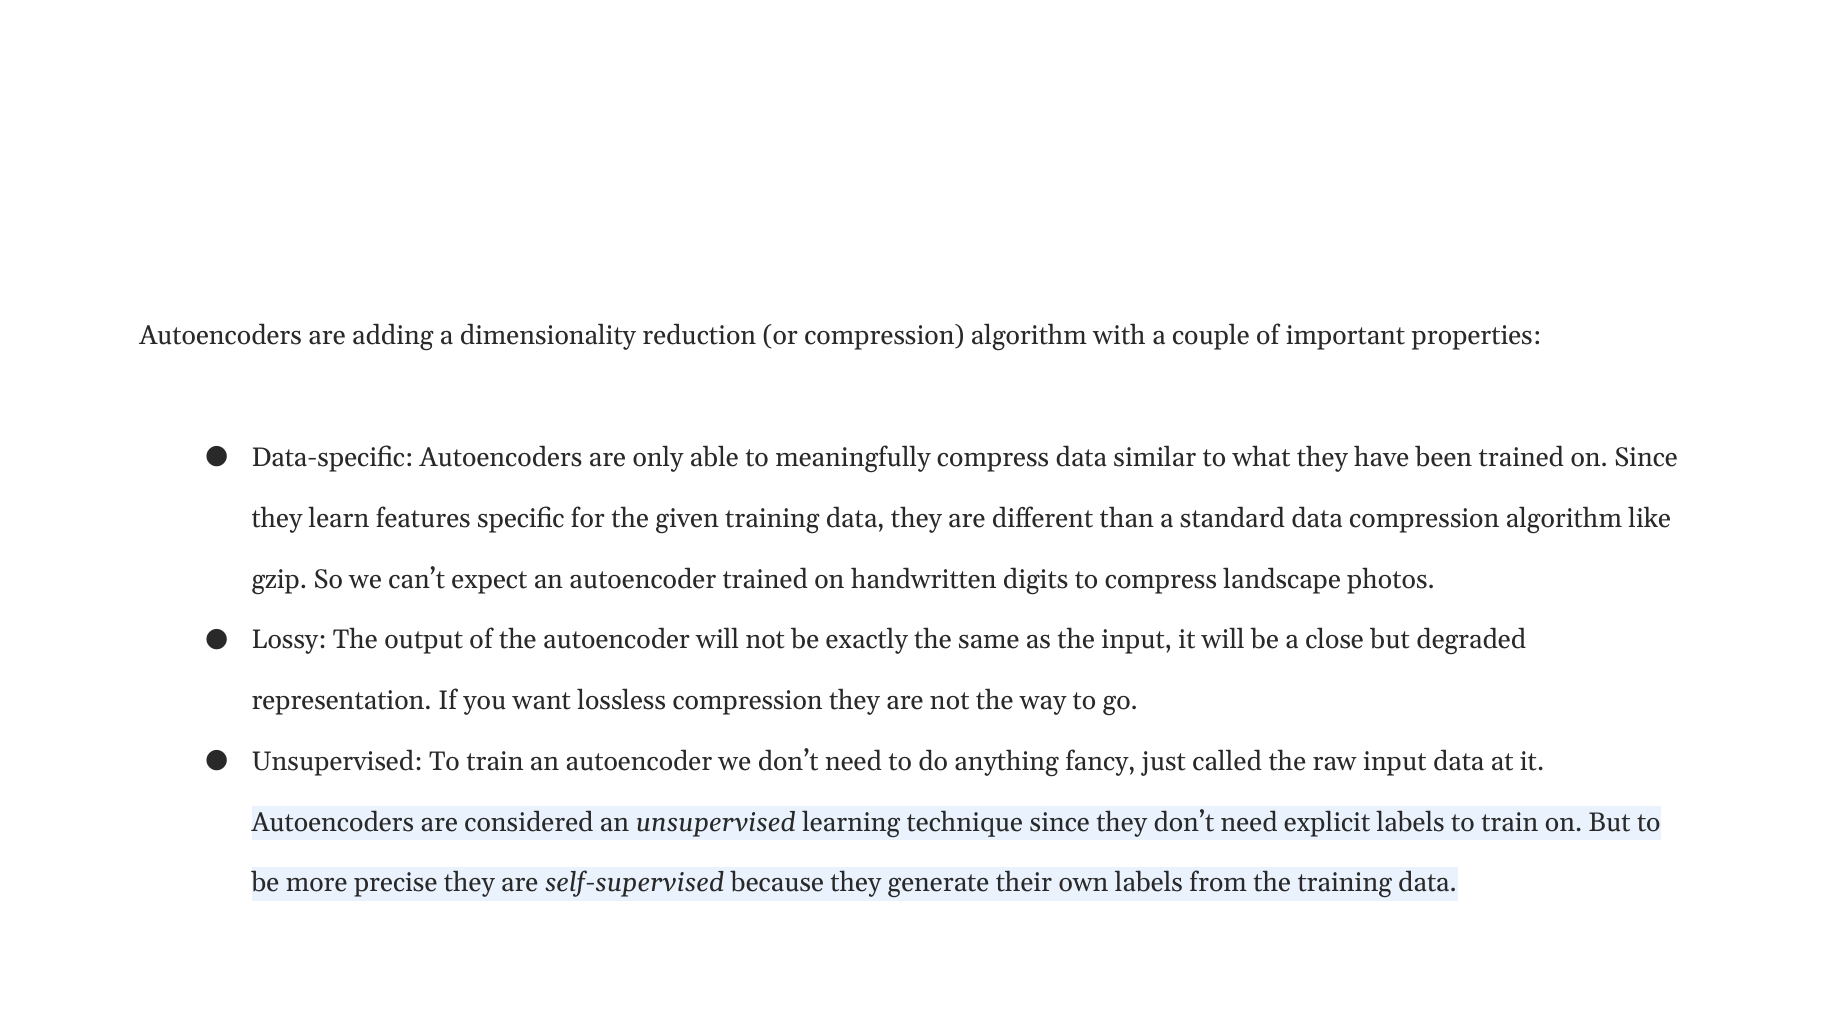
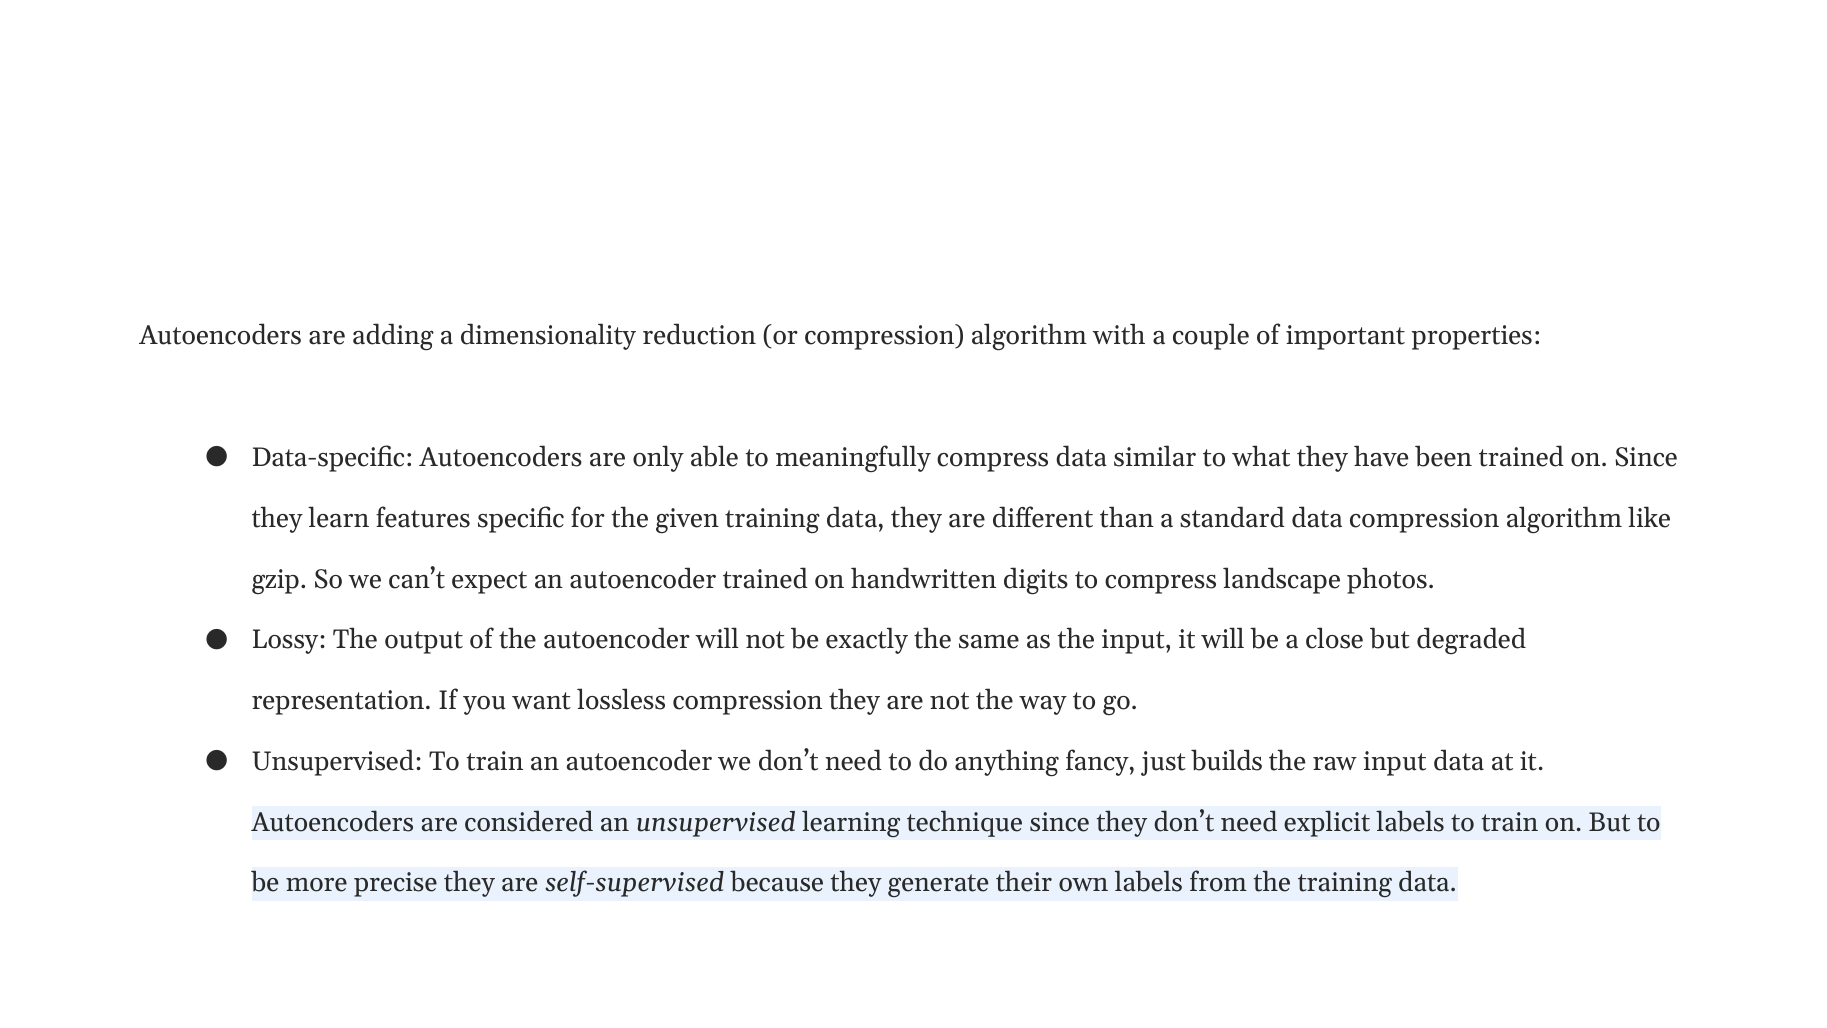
called: called -> builds
